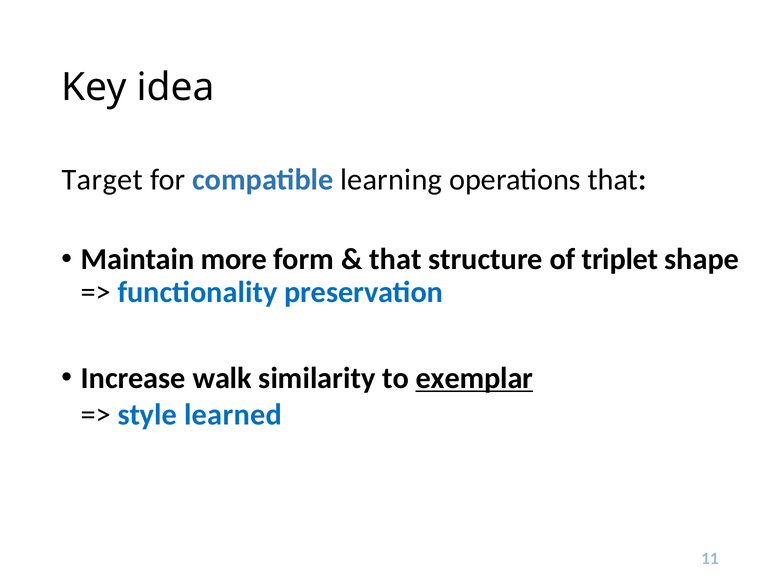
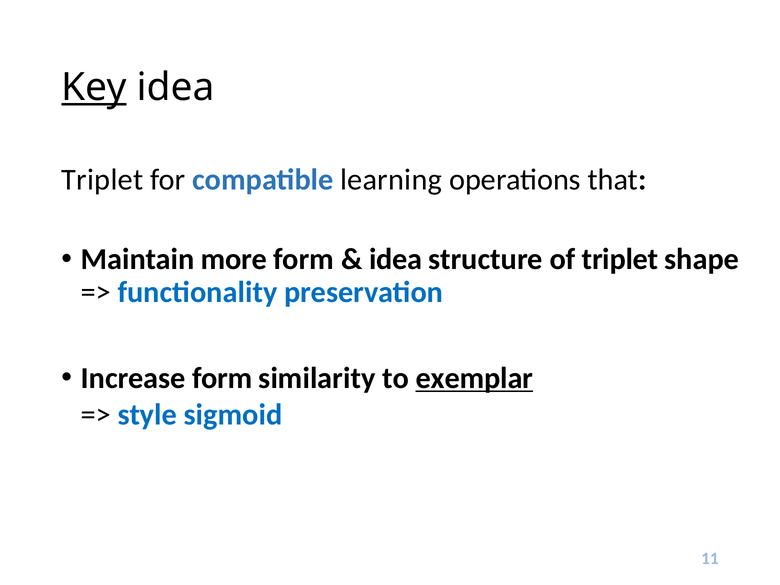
Key underline: none -> present
Target at (102, 180): Target -> Triplet
that at (395, 259): that -> idea
Increase walk: walk -> form
learned: learned -> sigmoid
